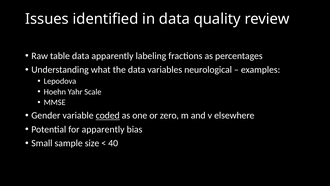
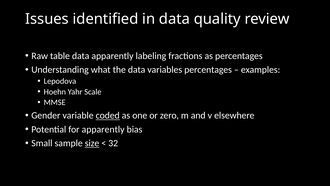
variables neurological: neurological -> percentages
size underline: none -> present
40: 40 -> 32
